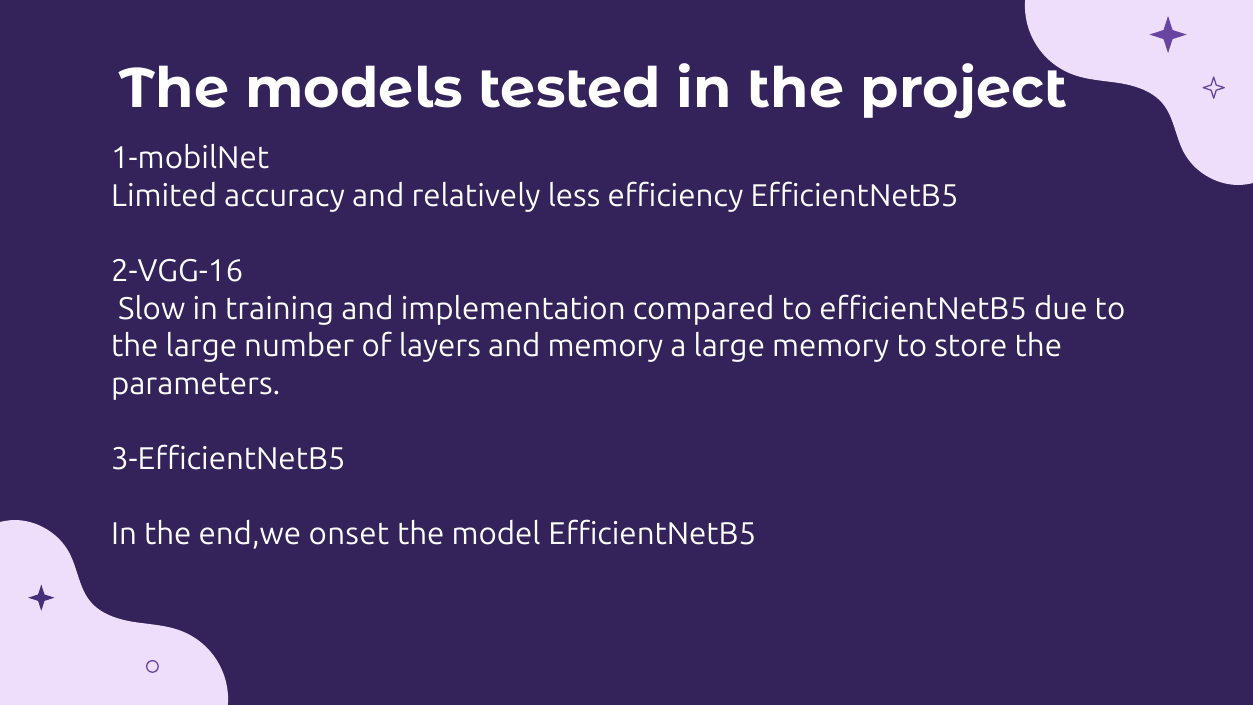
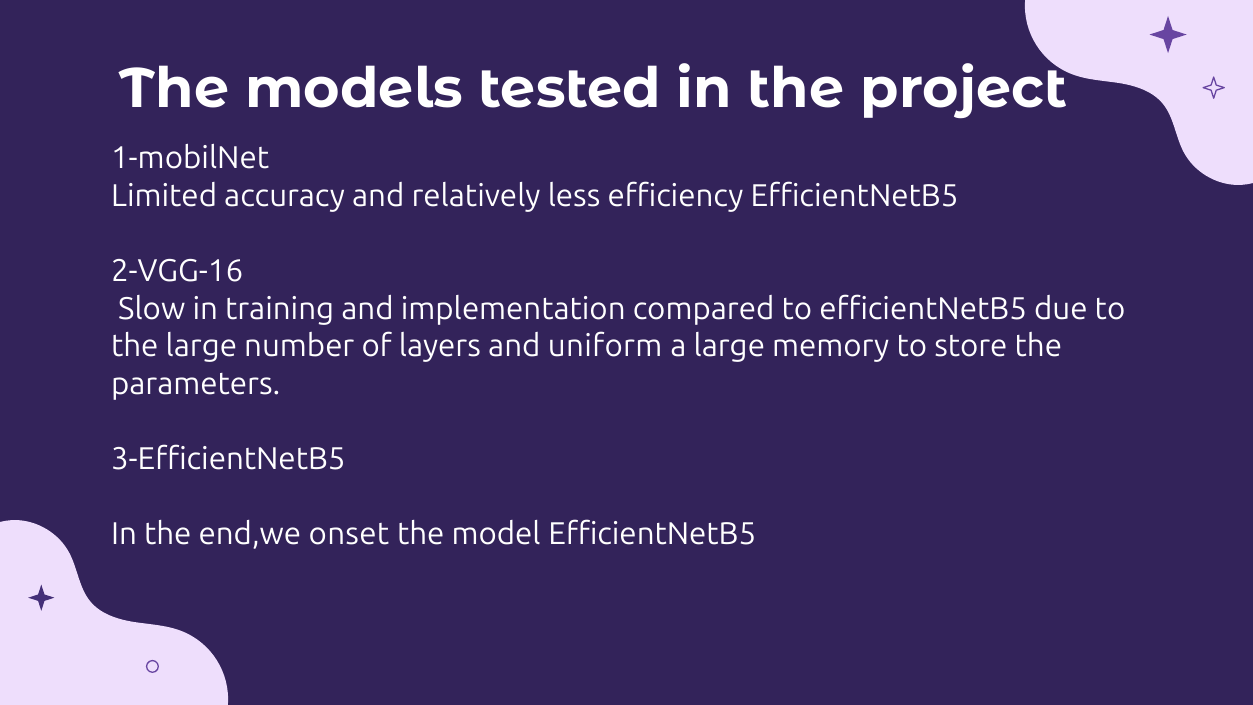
and memory: memory -> uniform
